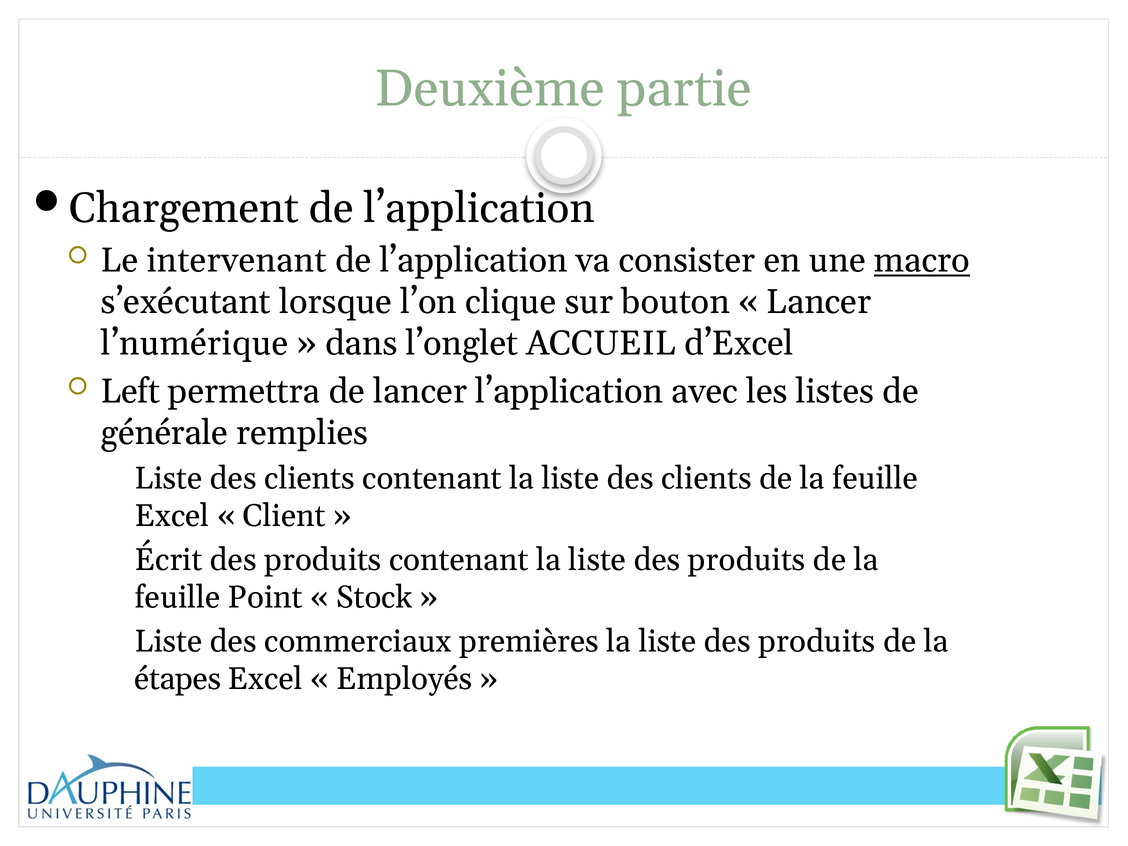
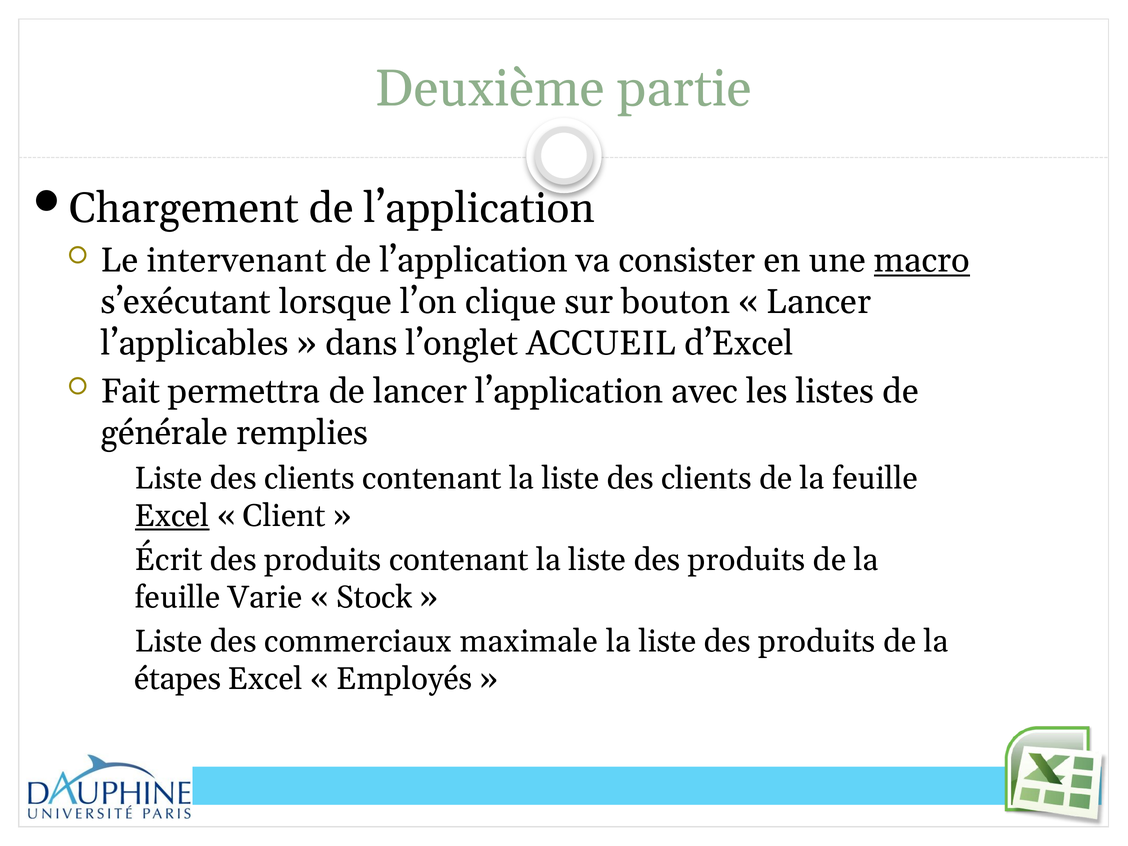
l’numérique: l’numérique -> l’applicables
Left: Left -> Fait
Excel at (172, 516) underline: none -> present
Point: Point -> Varie
premières: premières -> maximale
